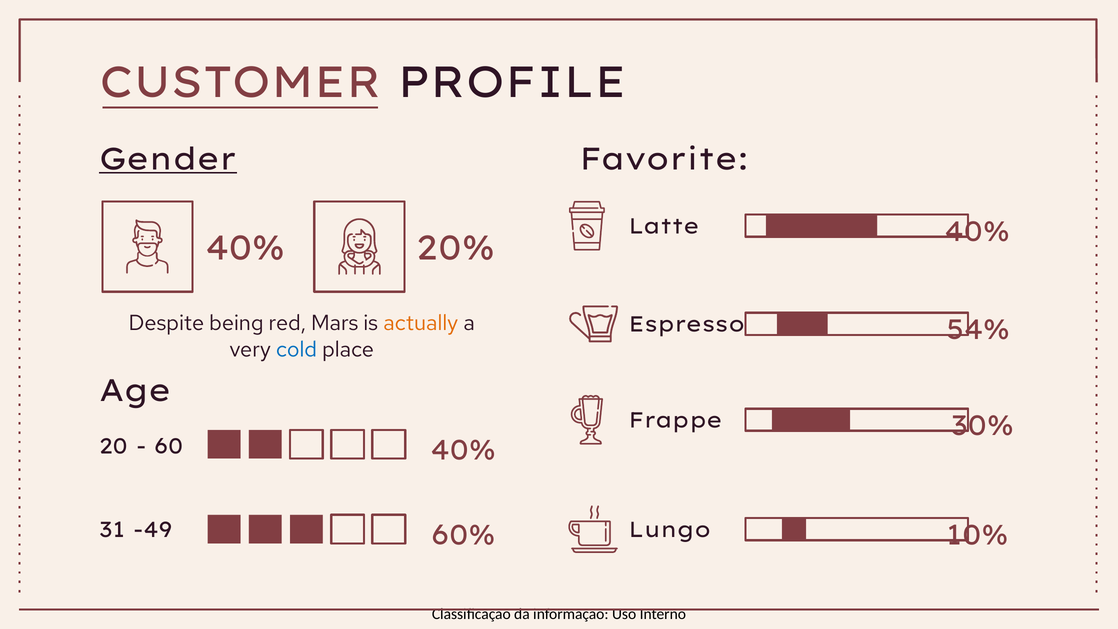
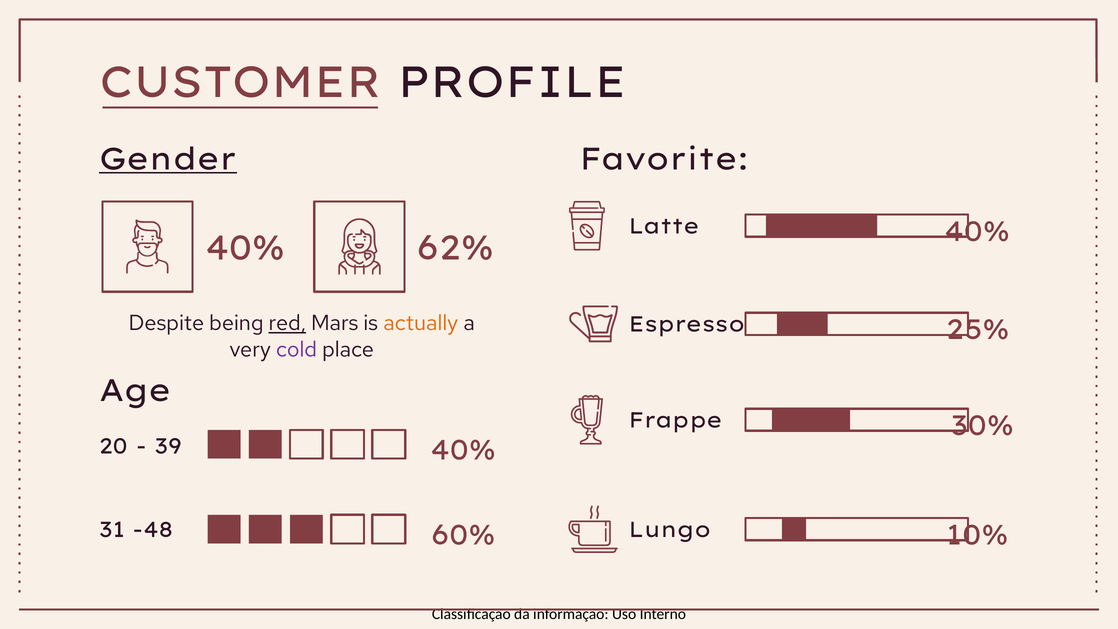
20%: 20% -> 62%
red underline: none -> present
54%: 54% -> 25%
cold colour: blue -> purple
60: 60 -> 39
-49: -49 -> -48
